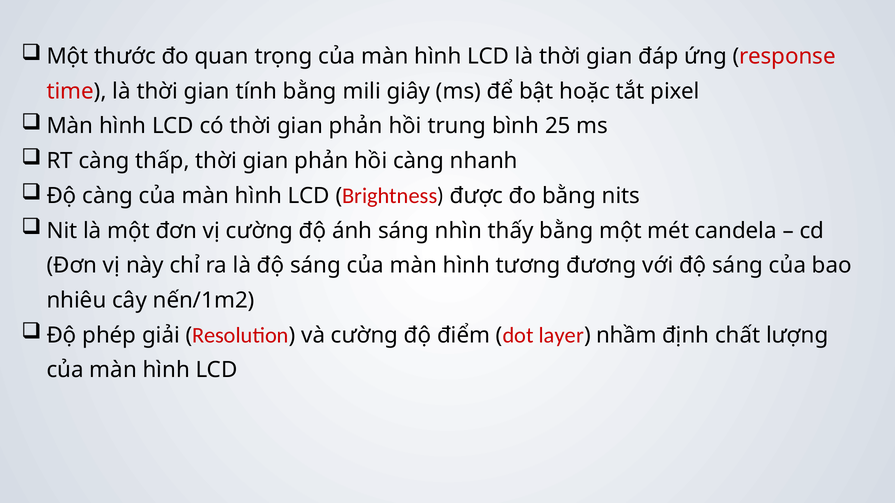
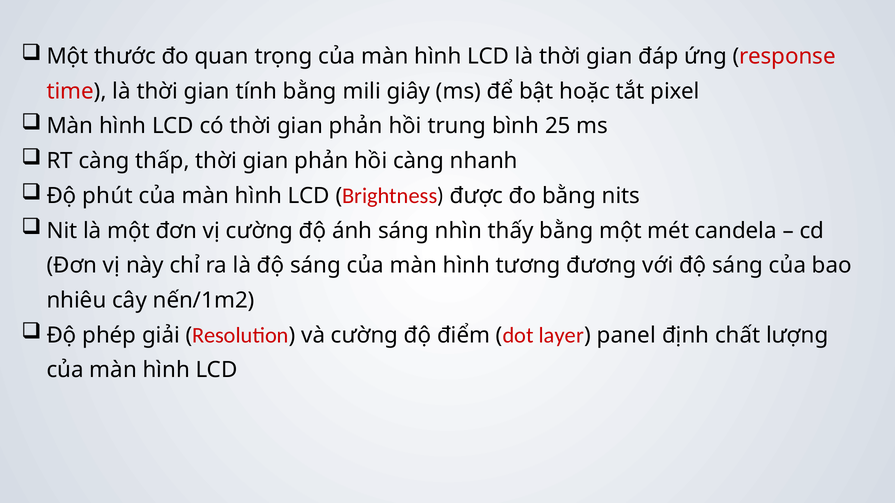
Độ càng: càng -> phút
nhầm: nhầm -> panel
